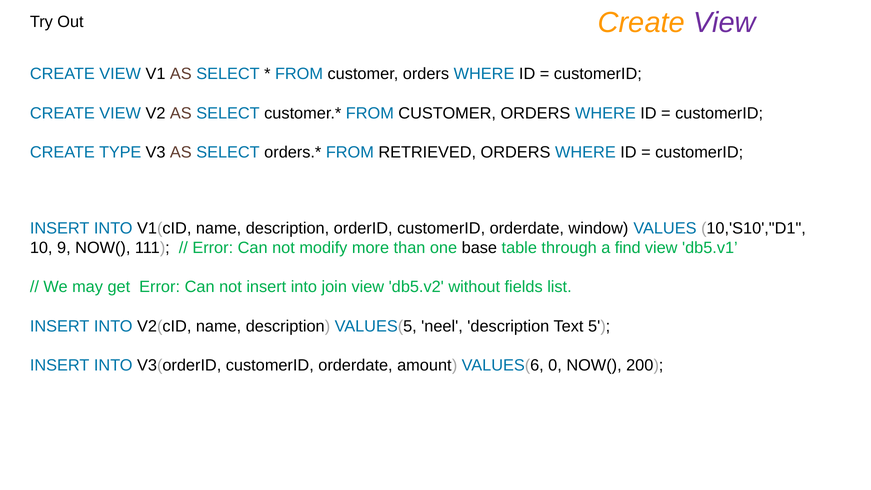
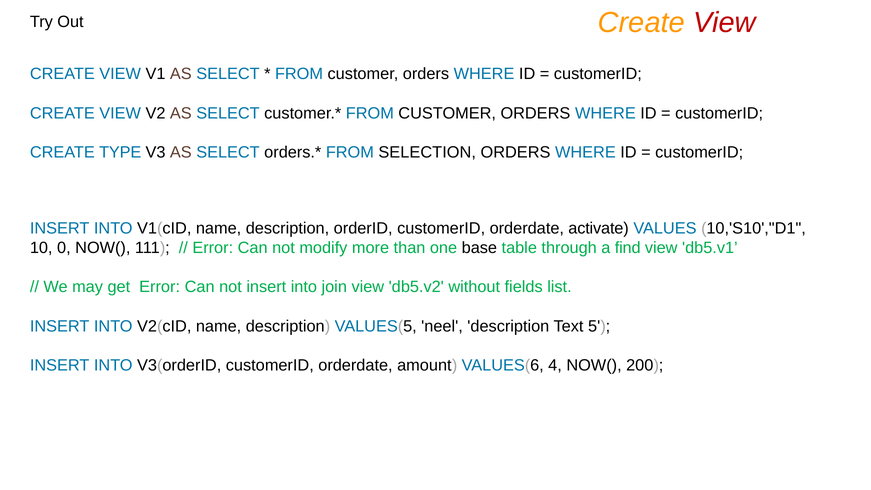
View at (724, 23) colour: purple -> red
RETRIEVED: RETRIEVED -> SELECTION
window: window -> activate
9: 9 -> 0
0: 0 -> 4
